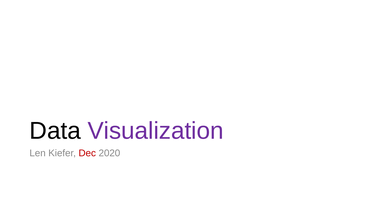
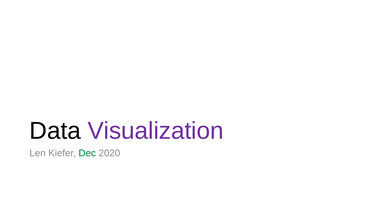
Dec colour: red -> green
